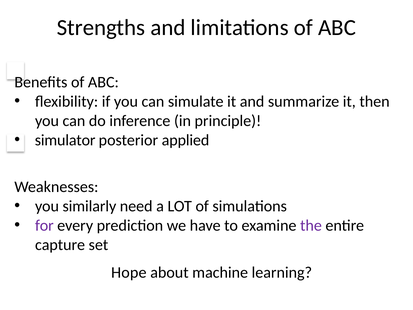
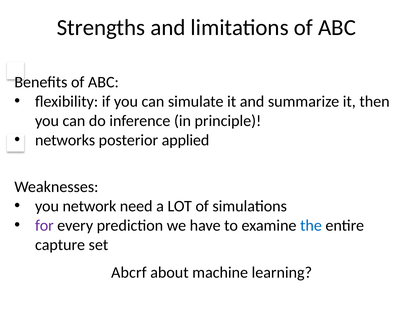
simulator: simulator -> networks
similarly: similarly -> network
the colour: purple -> blue
Hope: Hope -> Abcrf
